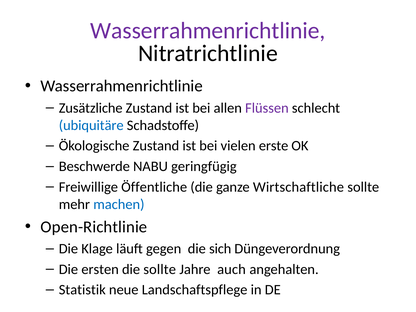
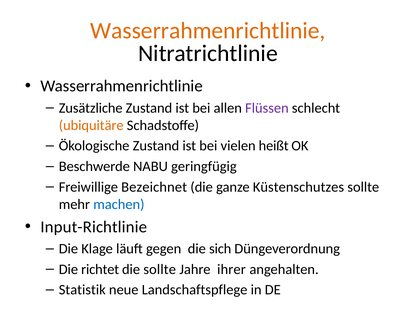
Wasserrahmenrichtlinie at (208, 31) colour: purple -> orange
ubiquitäre colour: blue -> orange
erste: erste -> heißt
Öffentliche: Öffentliche -> Bezeichnet
Wirtschaftliche: Wirtschaftliche -> Küstenschutzes
Open-Richtlinie: Open-Richtlinie -> Input-Richtlinie
ersten: ersten -> richtet
auch: auch -> ihrer
